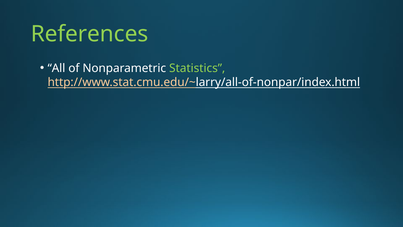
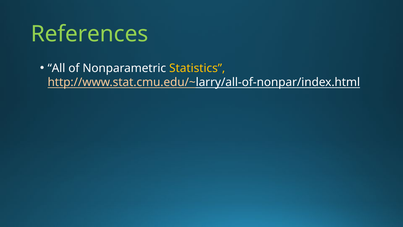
Statistics colour: light green -> yellow
